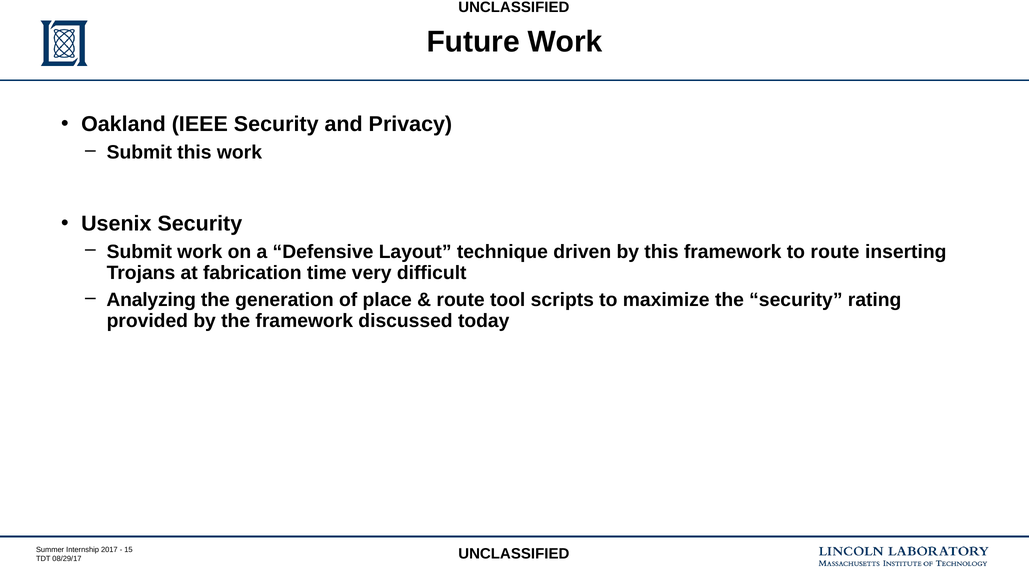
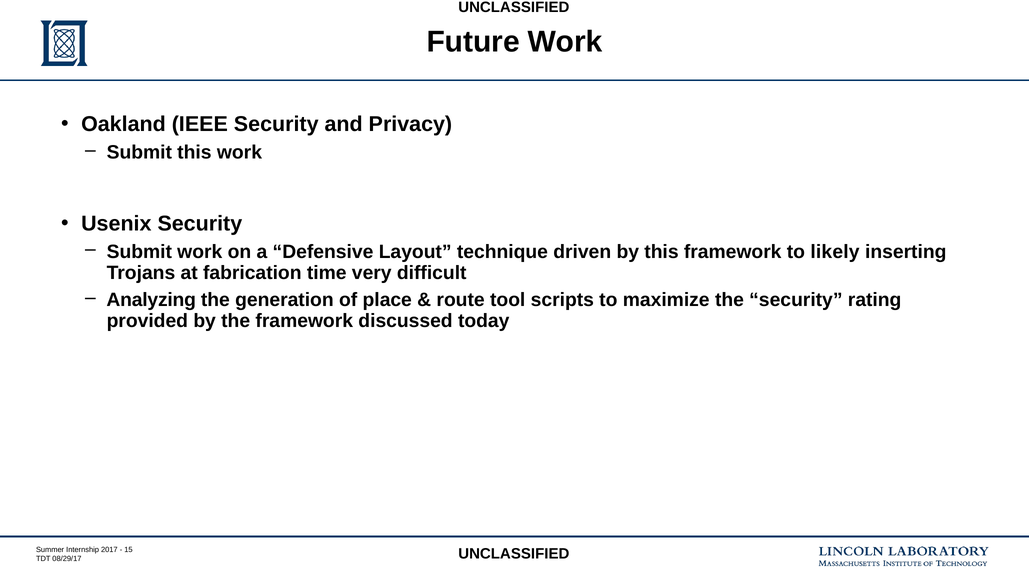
to route: route -> likely
